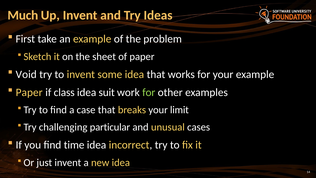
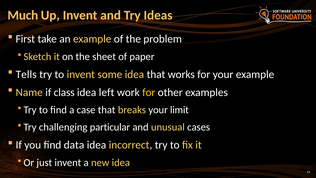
Void: Void -> Tells
Paper at (29, 92): Paper -> Name
suit: suit -> left
for at (149, 92) colour: light green -> yellow
time: time -> data
